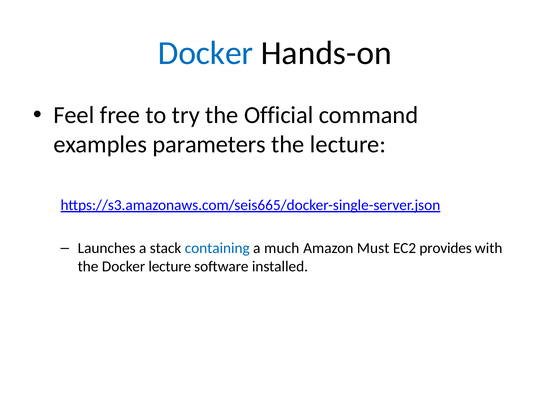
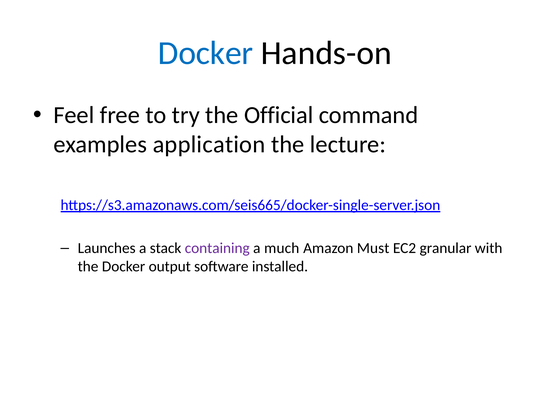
parameters: parameters -> application
containing colour: blue -> purple
provides: provides -> granular
Docker lecture: lecture -> output
